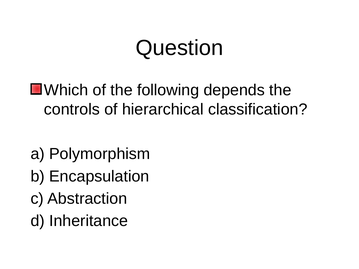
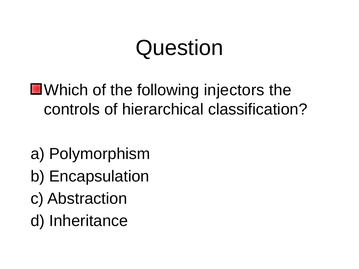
depends: depends -> injectors
